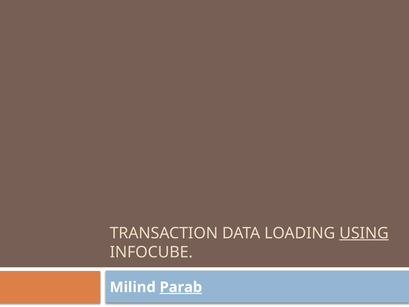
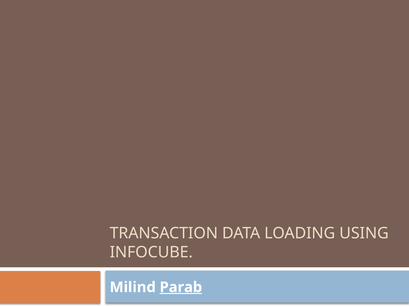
USING underline: present -> none
